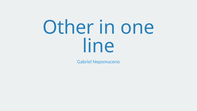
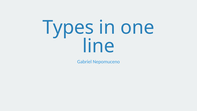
Other: Other -> Types
